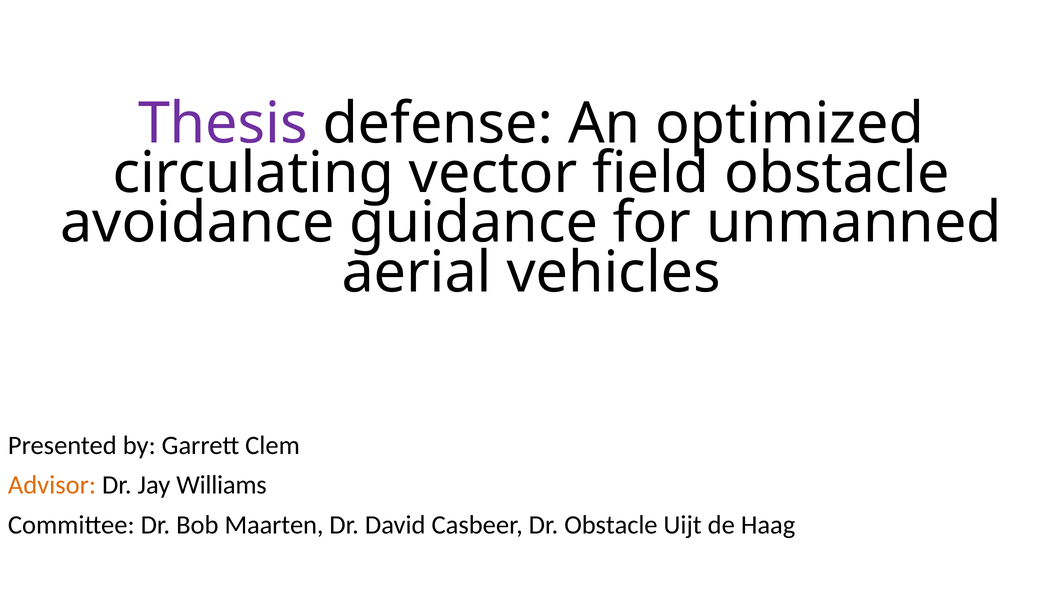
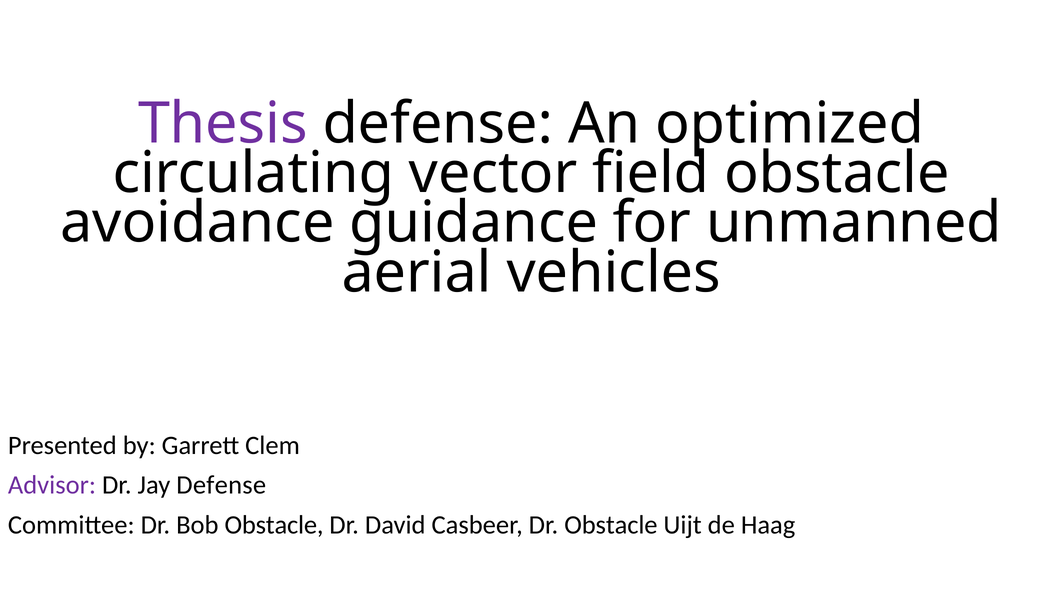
Advisor colour: orange -> purple
Jay Williams: Williams -> Defense
Bob Maarten: Maarten -> Obstacle
